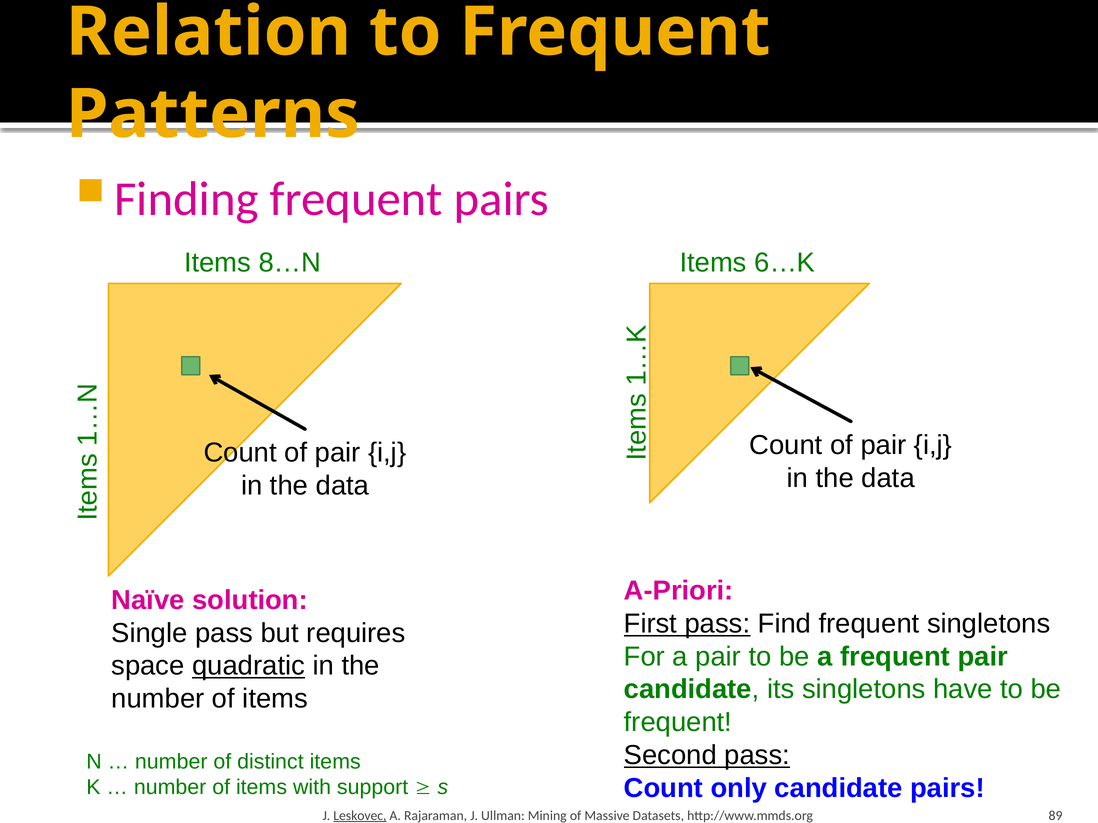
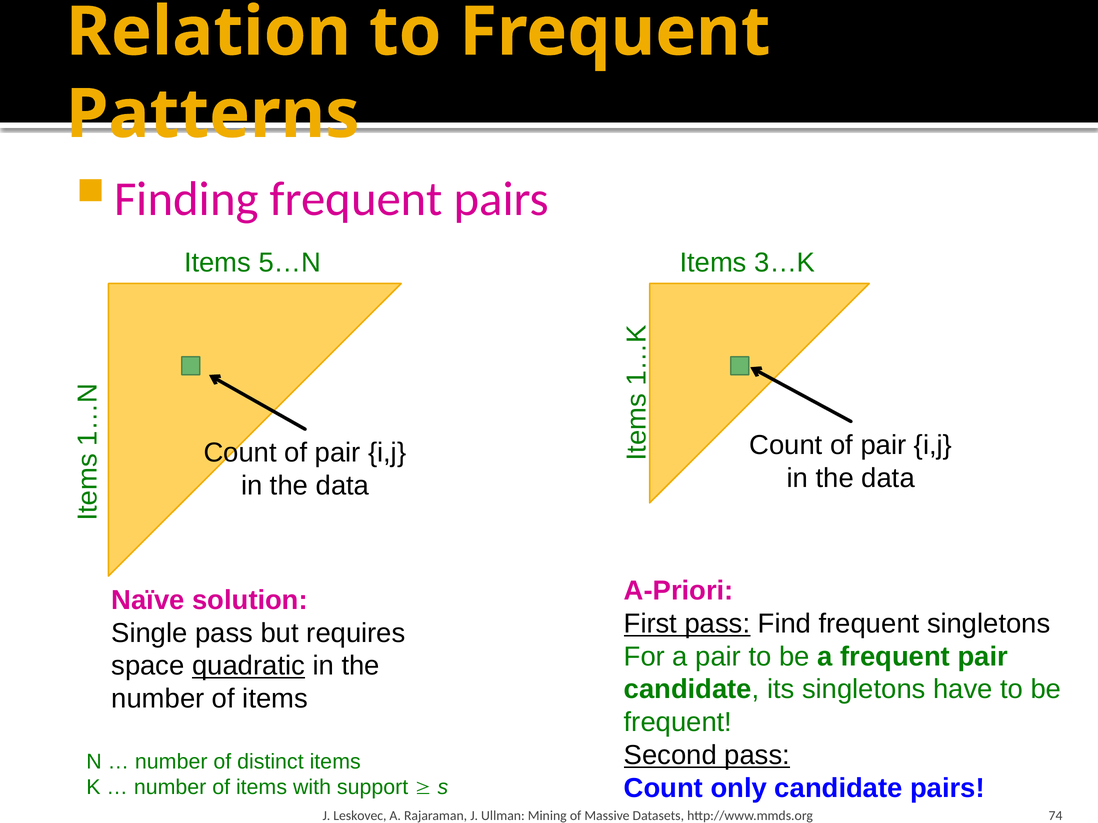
8…N: 8…N -> 5…N
6…K: 6…K -> 3…K
Leskovec underline: present -> none
89: 89 -> 74
